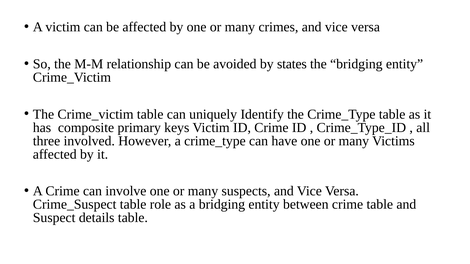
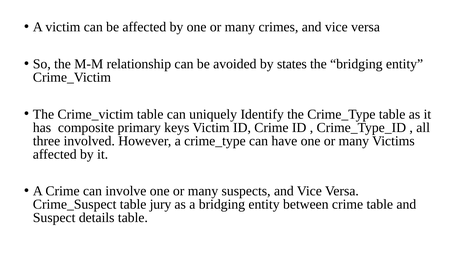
role: role -> jury
